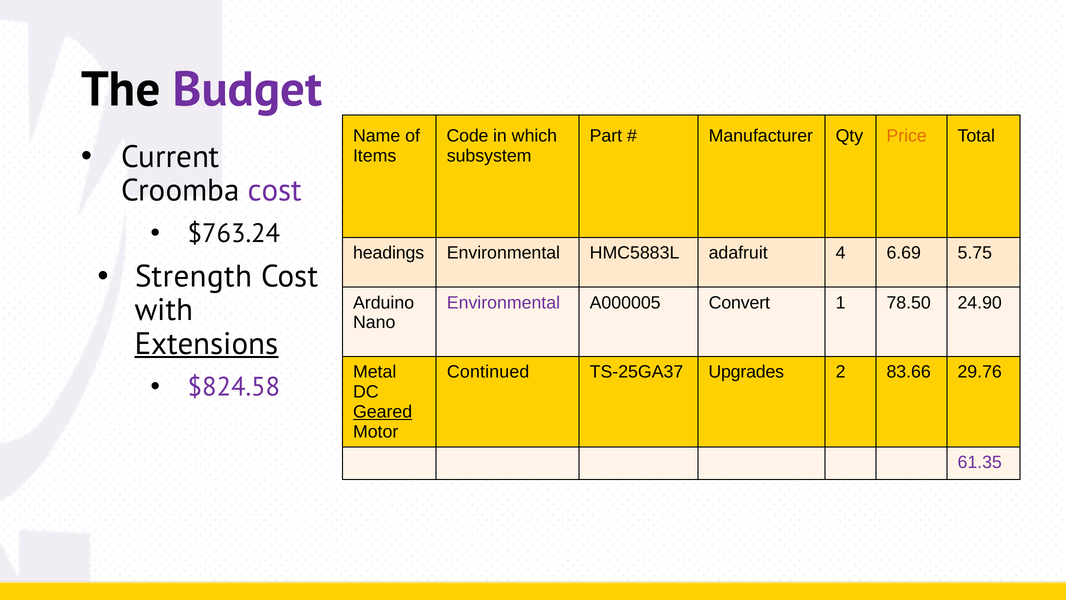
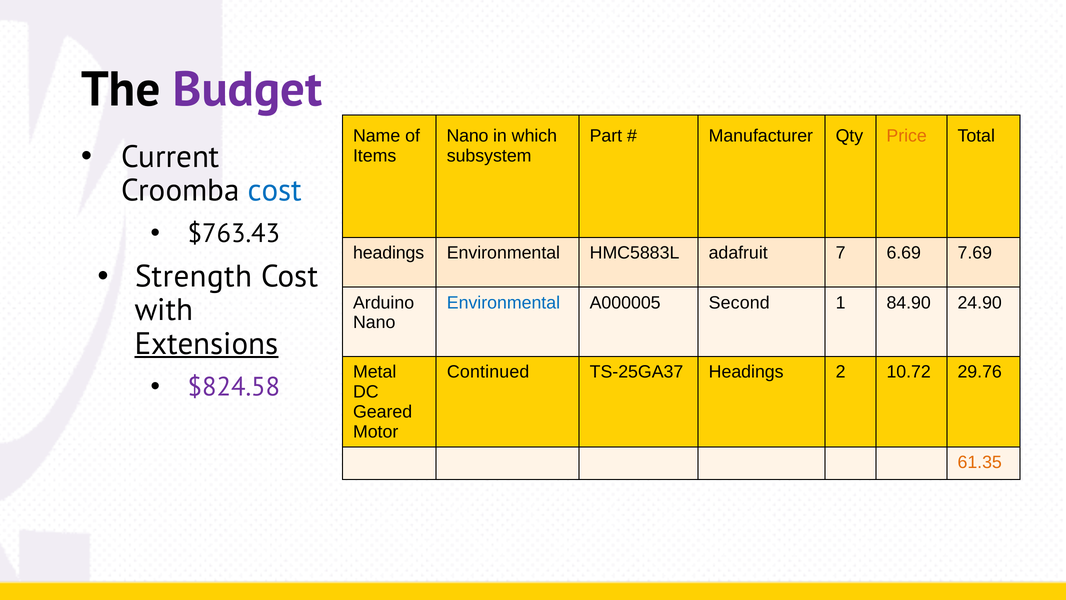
Code at (468, 136): Code -> Nano
cost at (275, 190) colour: purple -> blue
$763.24: $763.24 -> $763.43
4: 4 -> 7
5.75: 5.75 -> 7.69
Environmental at (503, 302) colour: purple -> blue
Convert: Convert -> Second
78.50: 78.50 -> 84.90
TS-25GA37 Upgrades: Upgrades -> Headings
83.66: 83.66 -> 10.72
Geared underline: present -> none
61.35 colour: purple -> orange
